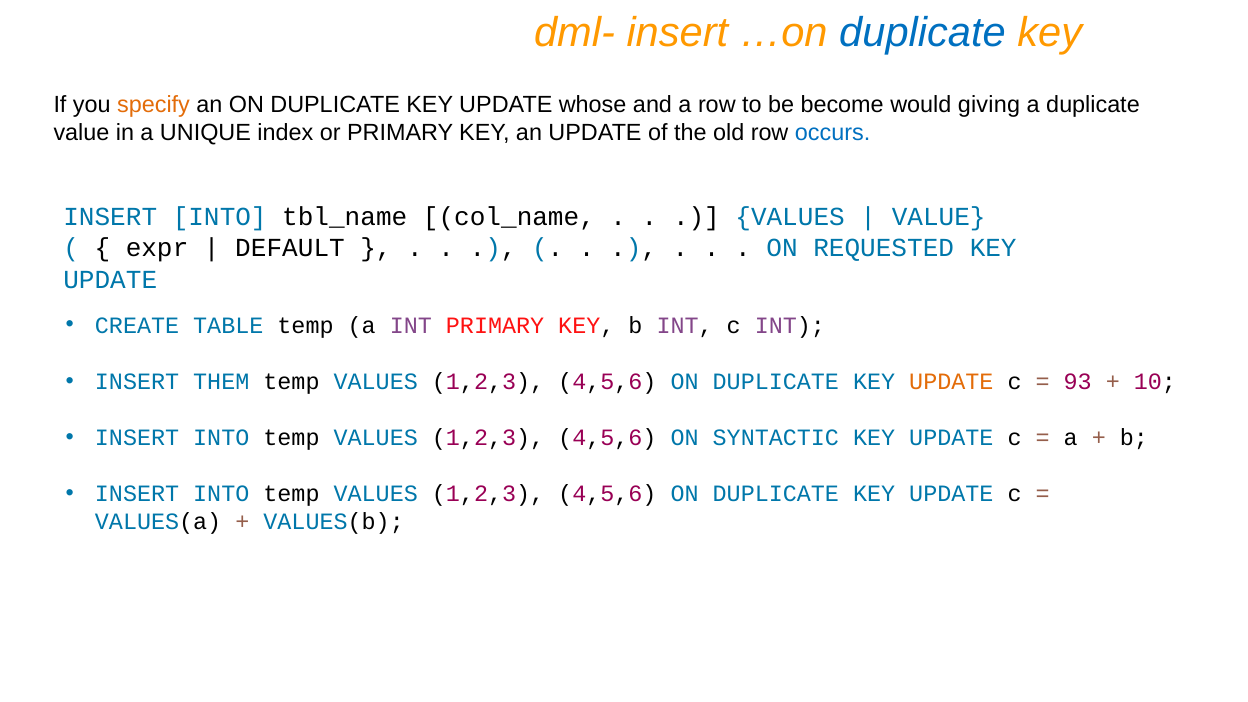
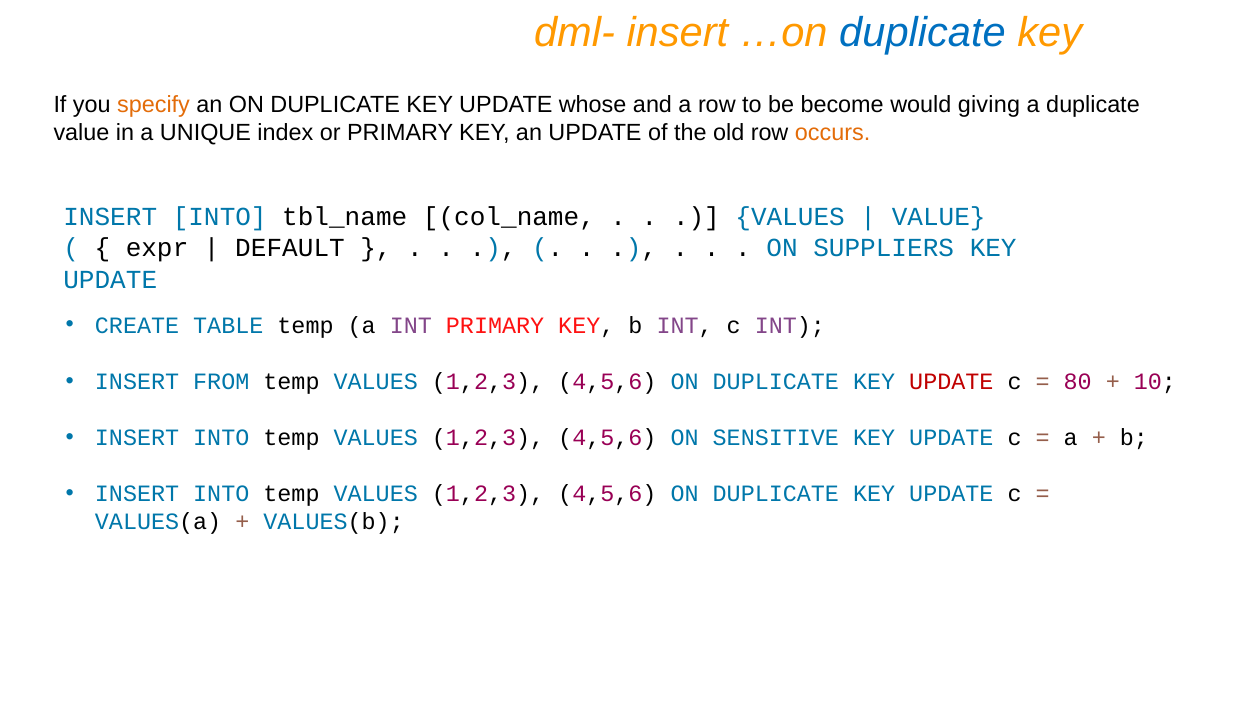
occurs colour: blue -> orange
REQUESTED: REQUESTED -> SUPPLIERS
THEM: THEM -> FROM
UPDATE at (951, 382) colour: orange -> red
93: 93 -> 80
SYNTACTIC: SYNTACTIC -> SENSITIVE
